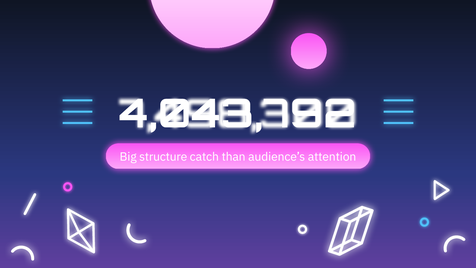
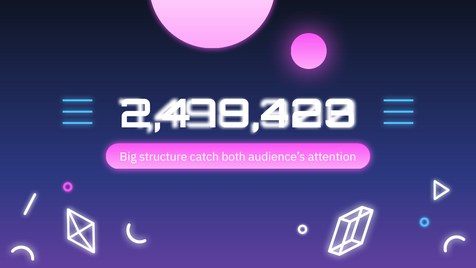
4,043,792: 4,043,792 -> 2,479,423
than: than -> both
